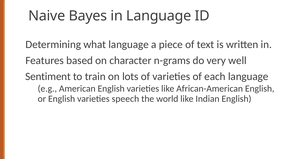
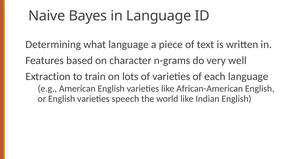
Sentiment: Sentiment -> Extraction
